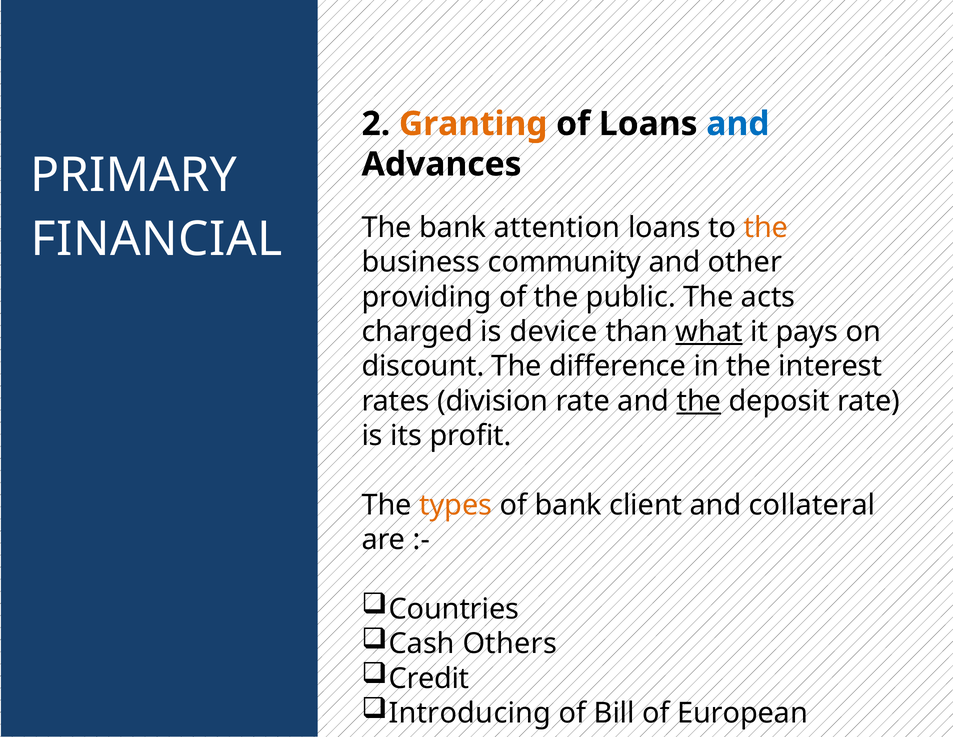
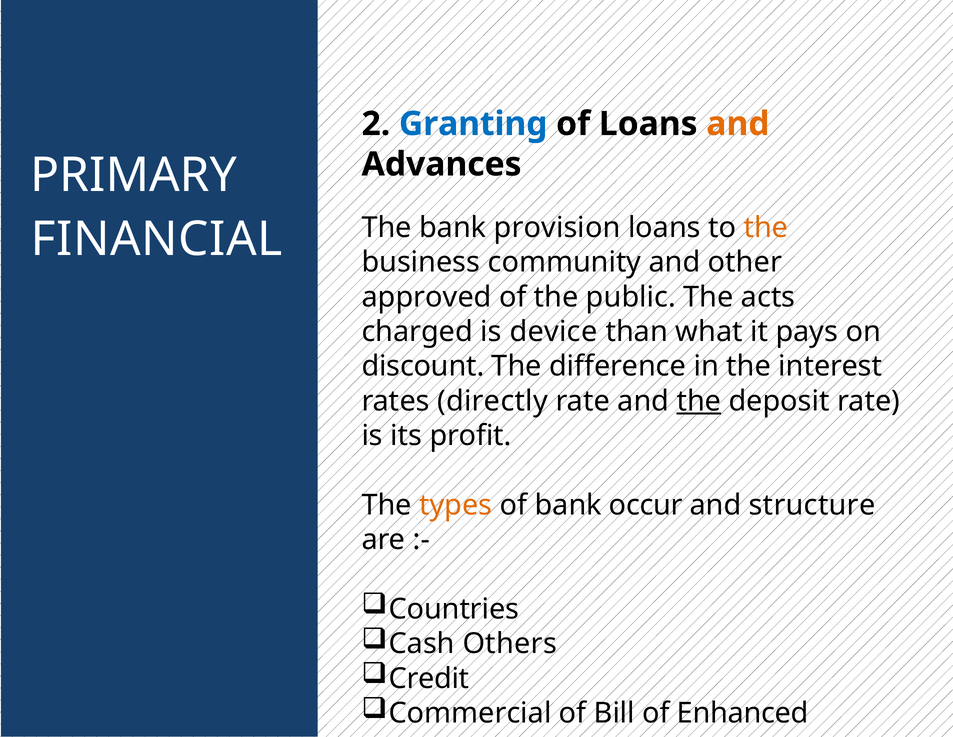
Granting colour: orange -> blue
and at (738, 124) colour: blue -> orange
attention: attention -> provision
providing: providing -> approved
what underline: present -> none
division: division -> directly
client: client -> occur
collateral: collateral -> structure
Introducing: Introducing -> Commercial
European: European -> Enhanced
